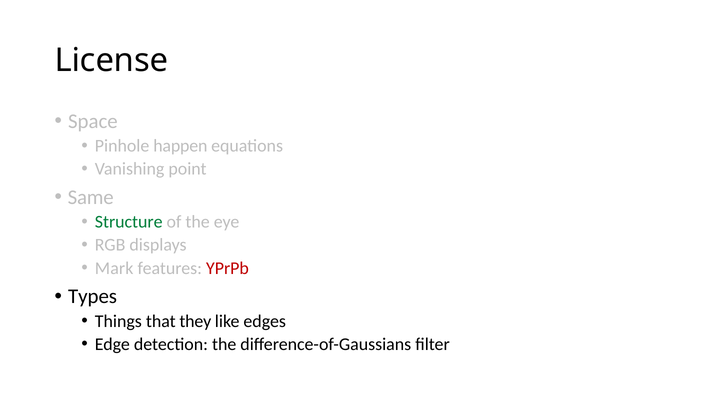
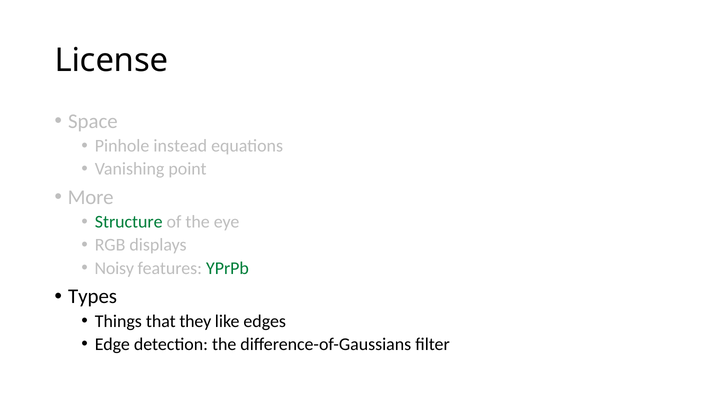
happen: happen -> instead
Same: Same -> More
Mark: Mark -> Noisy
YPrPb colour: red -> green
